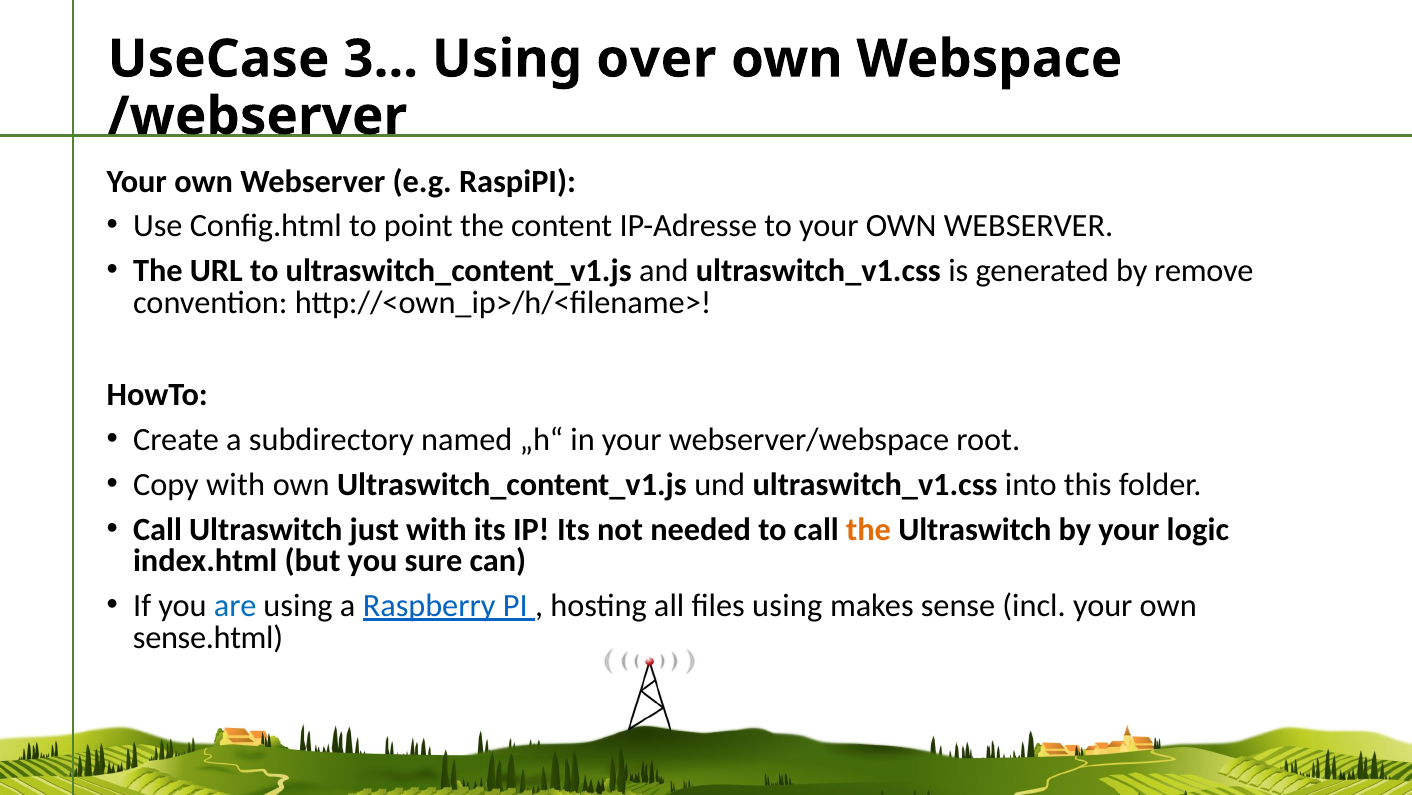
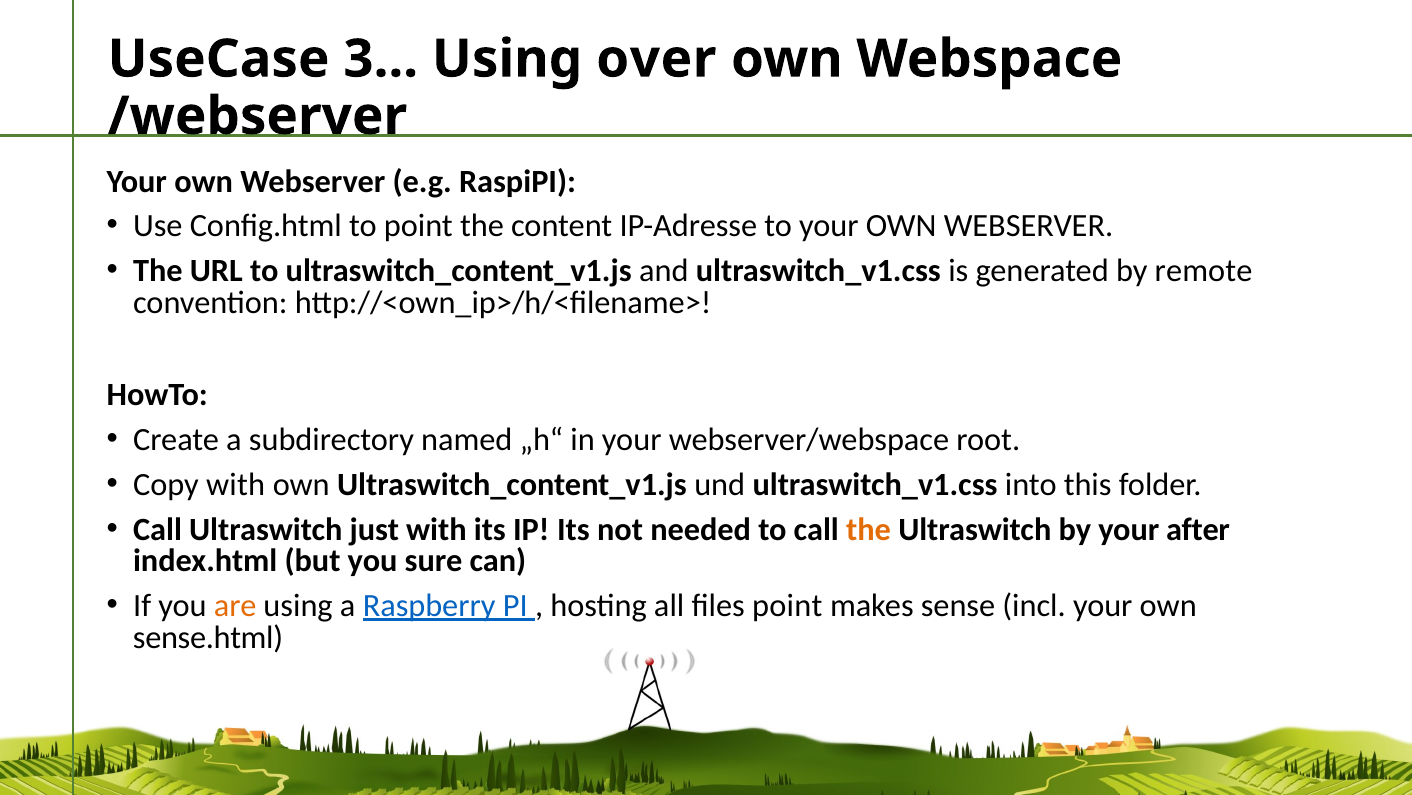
remove: remove -> remote
logic: logic -> after
are colour: blue -> orange
files using: using -> point
